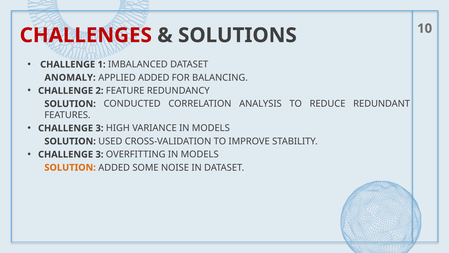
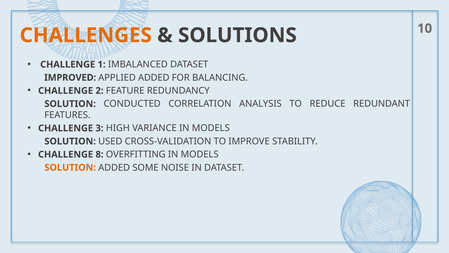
CHALLENGES colour: red -> orange
ANOMALY: ANOMALY -> IMPROVED
3 at (99, 154): 3 -> 8
